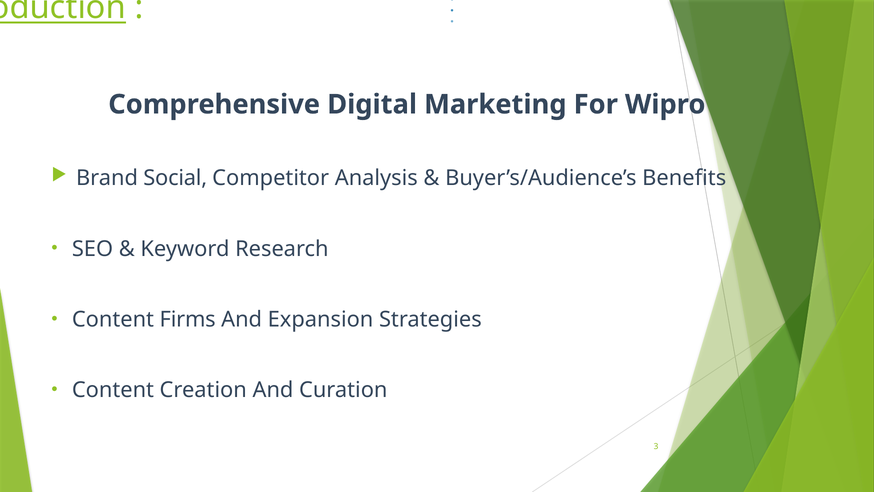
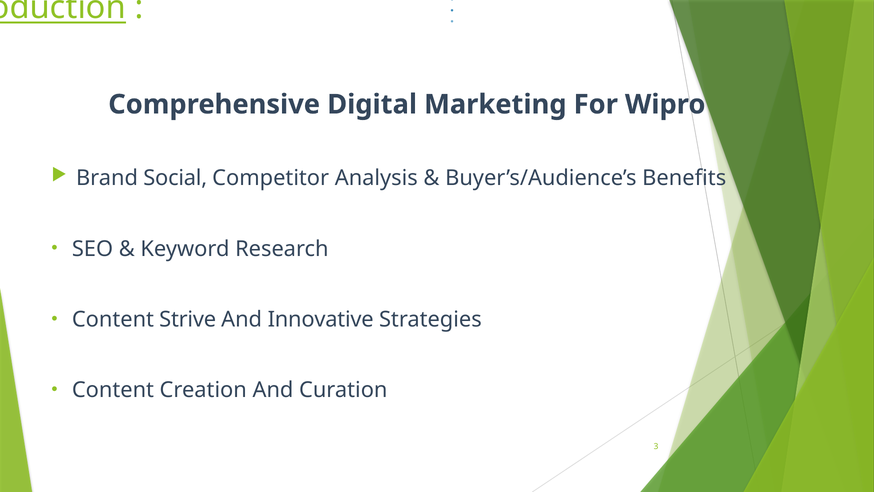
Firms: Firms -> Strive
Expansion: Expansion -> Innovative
